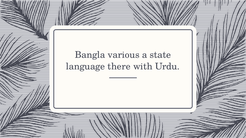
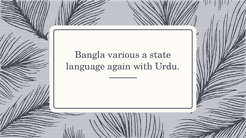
there: there -> again
